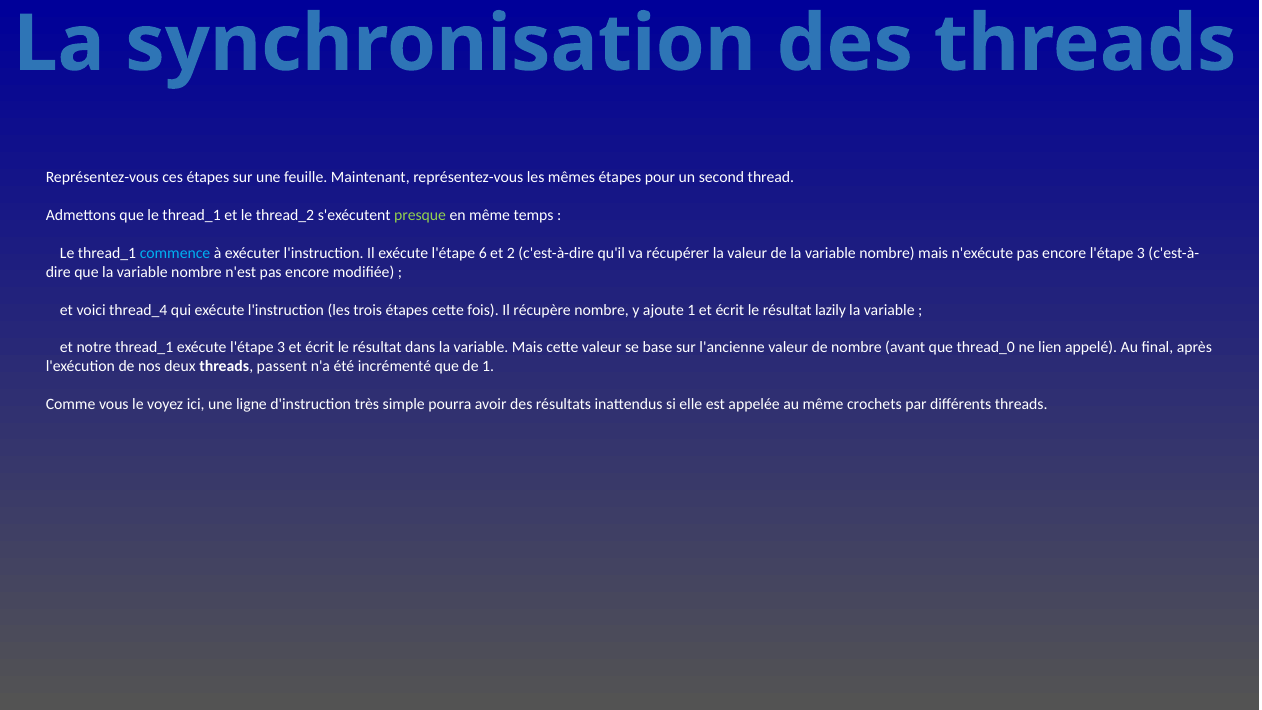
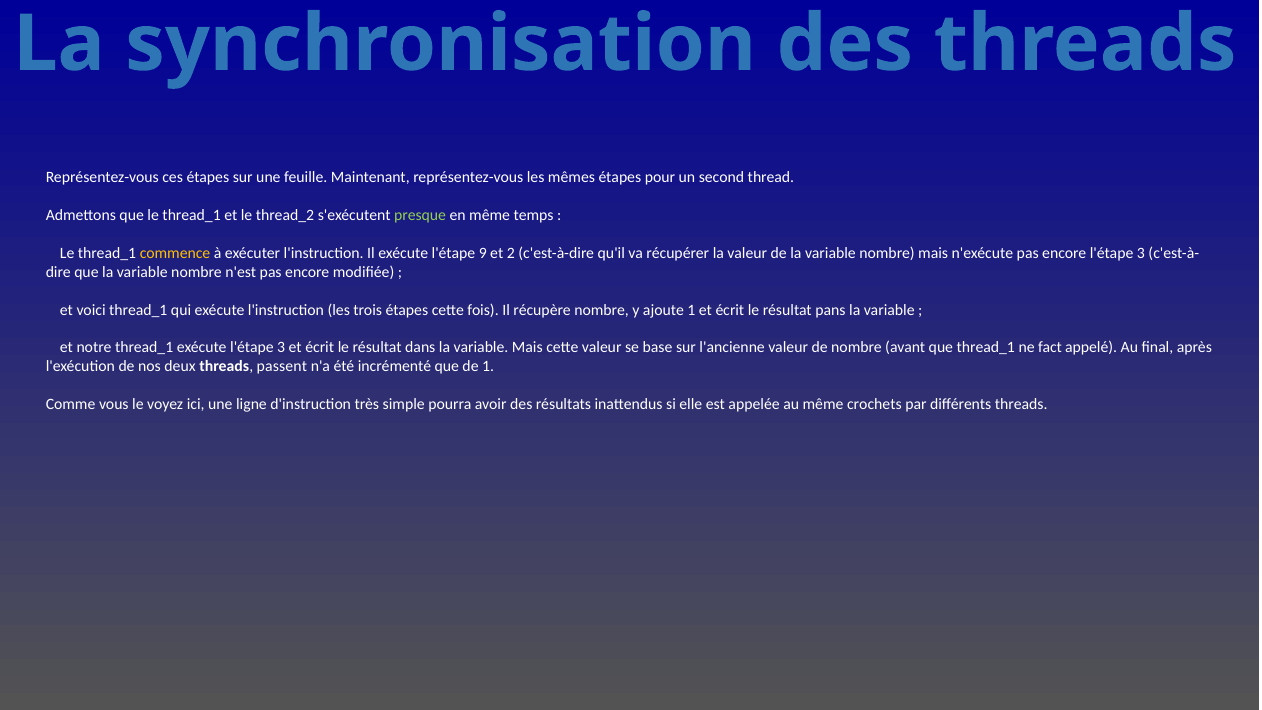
commence colour: light blue -> yellow
6: 6 -> 9
voici thread_4: thread_4 -> thread_1
lazily: lazily -> pans
que thread_0: thread_0 -> thread_1
lien: lien -> fact
